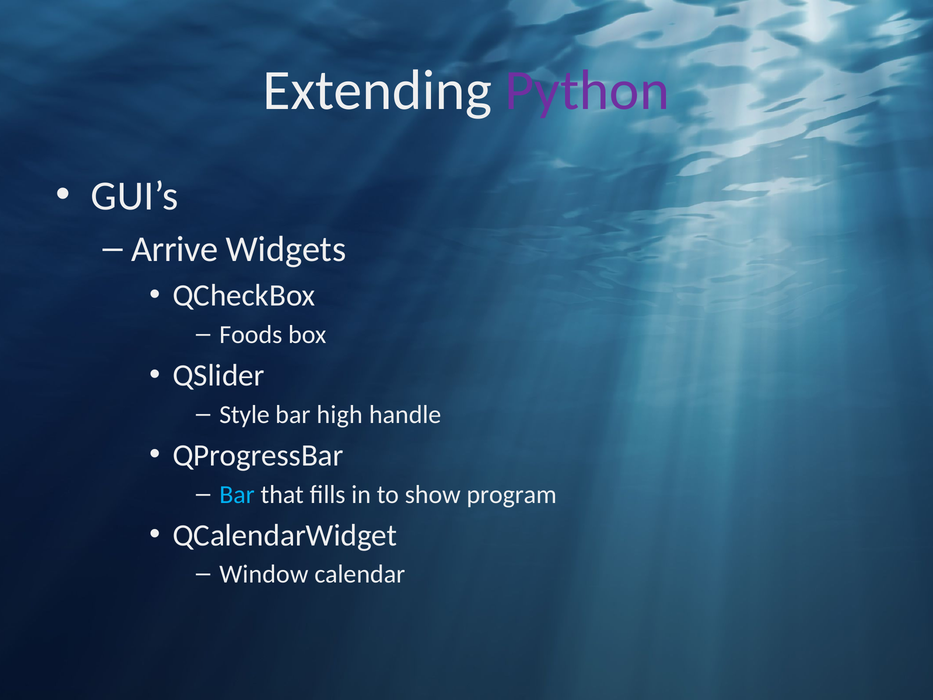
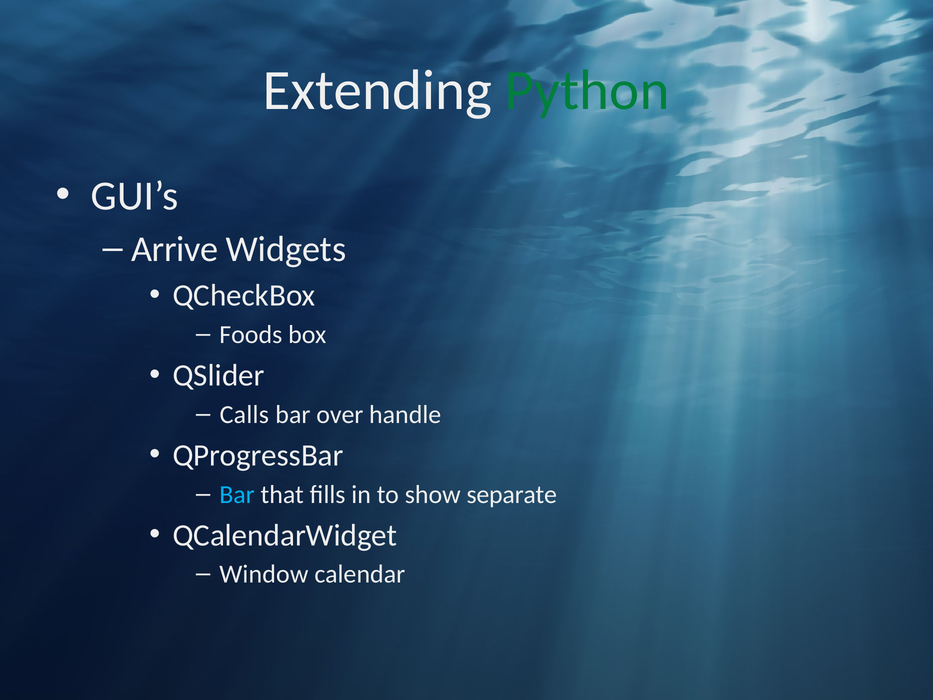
Python colour: purple -> green
Style: Style -> Calls
high: high -> over
program: program -> separate
